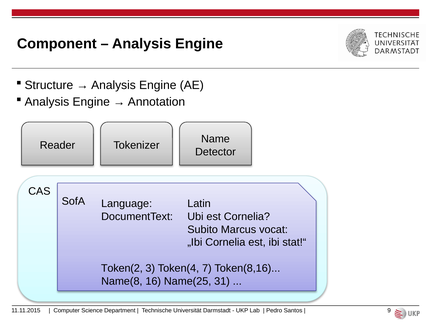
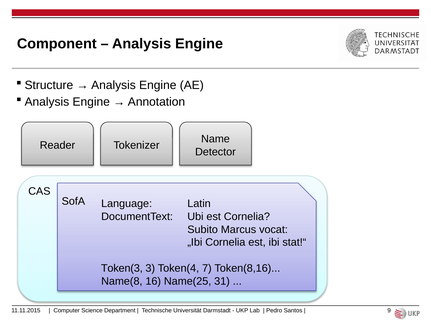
Token(2: Token(2 -> Token(3
